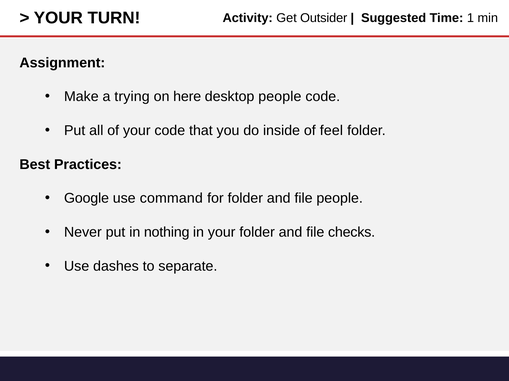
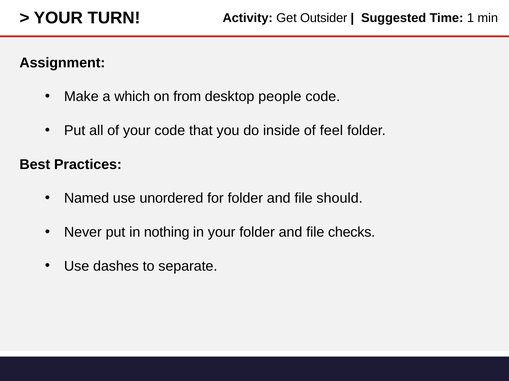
trying: trying -> which
here: here -> from
Google: Google -> Named
command: command -> unordered
file people: people -> should
